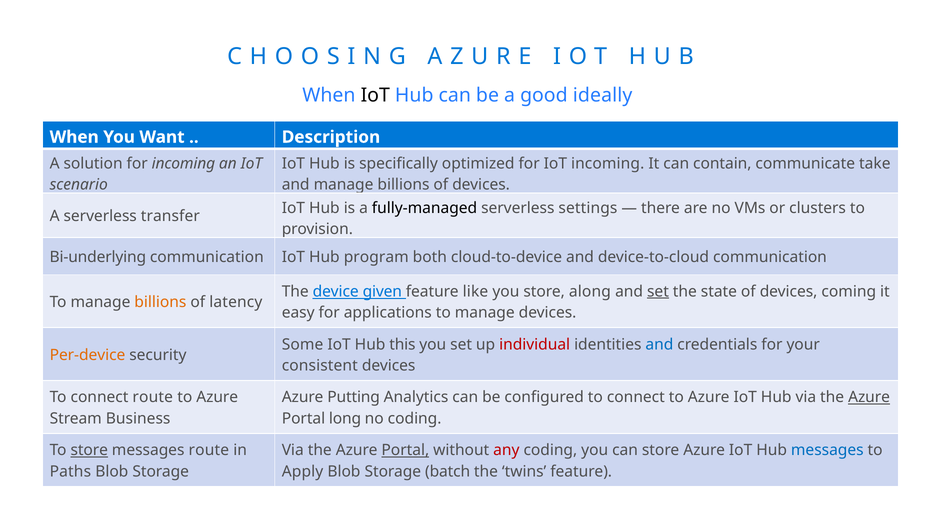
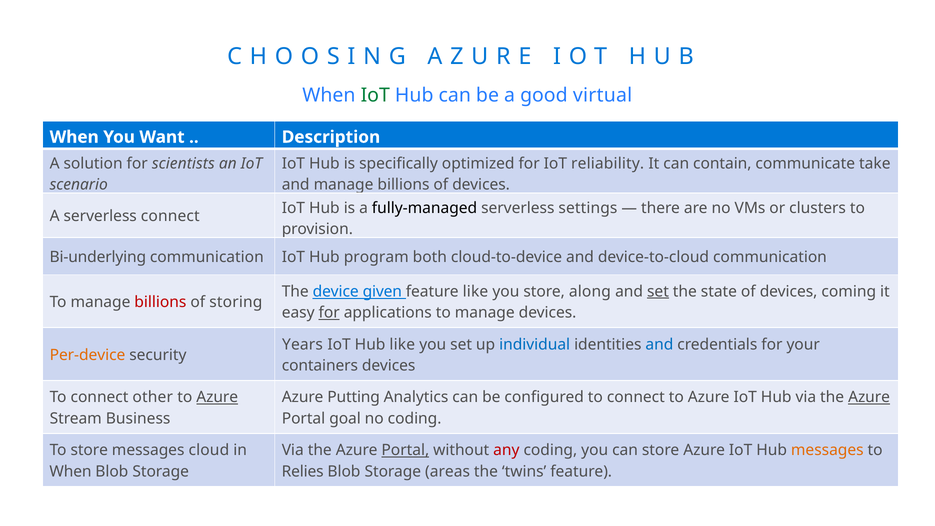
IoT at (375, 95) colour: black -> green
ideally: ideally -> virtual
for incoming: incoming -> scientists
IoT incoming: incoming -> reliability
serverless transfer: transfer -> connect
billions at (160, 302) colour: orange -> red
latency: latency -> storing
for at (329, 313) underline: none -> present
Some: Some -> Years
Hub this: this -> like
individual colour: red -> blue
consistent: consistent -> containers
connect route: route -> other
Azure at (217, 397) underline: none -> present
long: long -> goal
store at (89, 450) underline: present -> none
messages route: route -> cloud
messages at (827, 450) colour: blue -> orange
Paths at (70, 471): Paths -> When
Apply: Apply -> Relies
batch: batch -> areas
